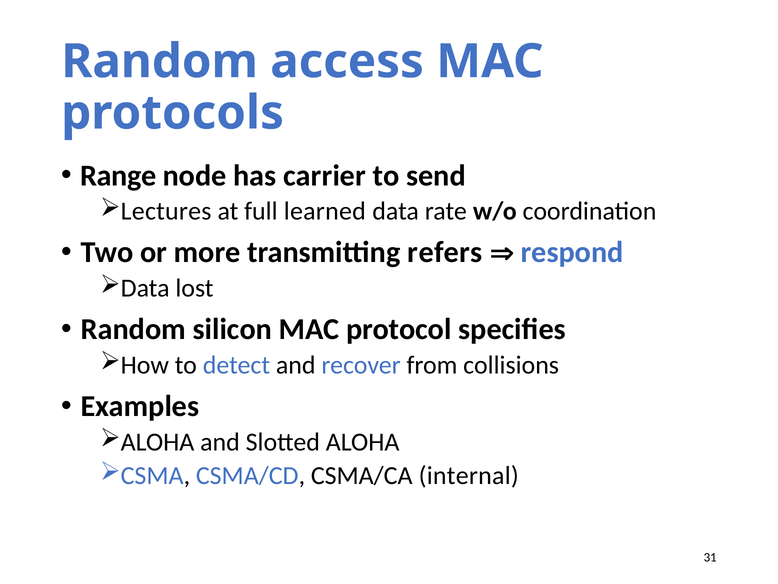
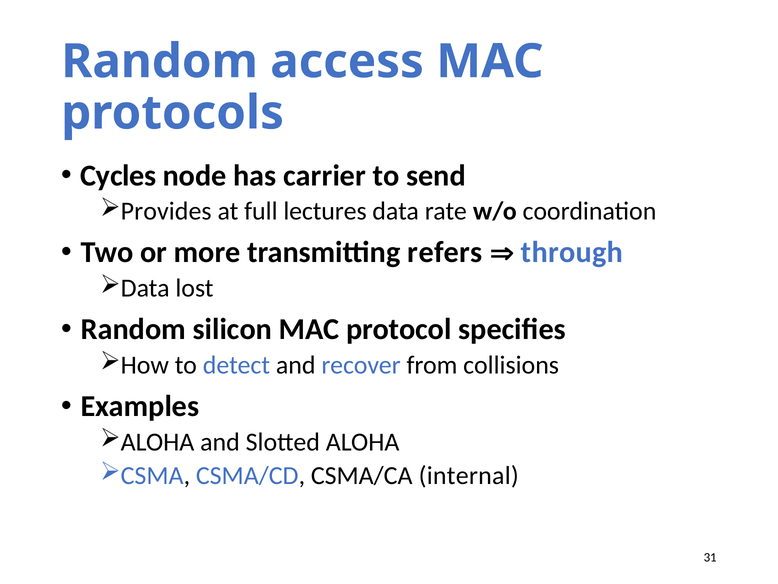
Range: Range -> Cycles
Lectures: Lectures -> Provides
learned: learned -> lectures
respond: respond -> through
